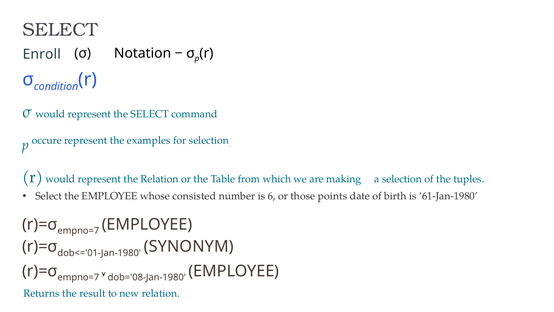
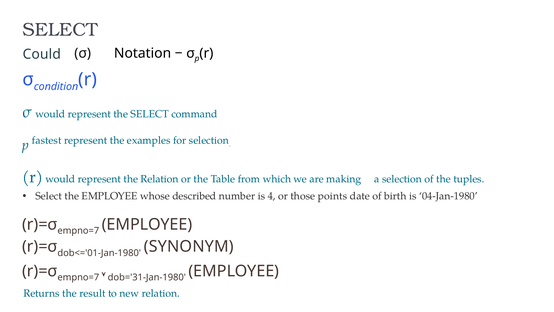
Enroll: Enroll -> Could
occure: occure -> fastest
consisted: consisted -> described
6: 6 -> 4
61-Jan-1980: 61-Jan-1980 -> 04-Jan-1980
dob='08-Jan-1980: dob='08-Jan-1980 -> dob='31-Jan-1980
